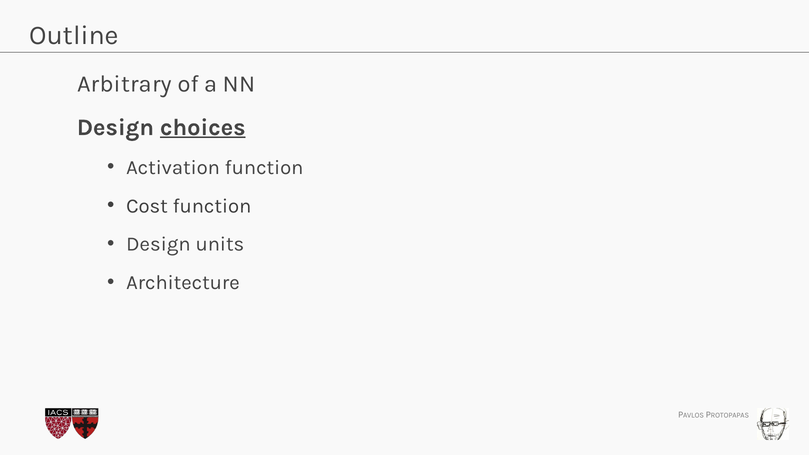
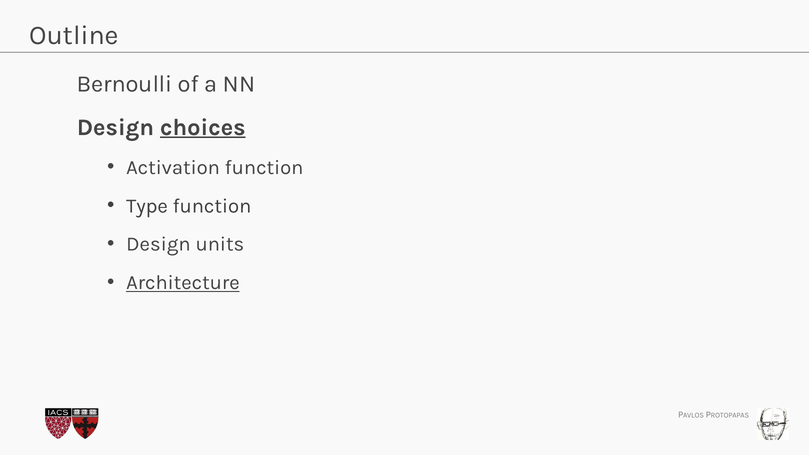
Arbitrary: Arbitrary -> Bernoulli
Cost: Cost -> Type
Architecture underline: none -> present
